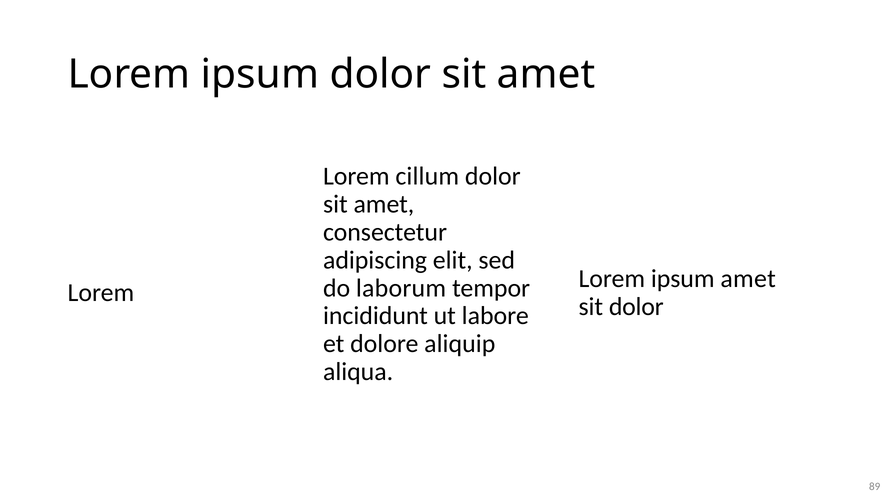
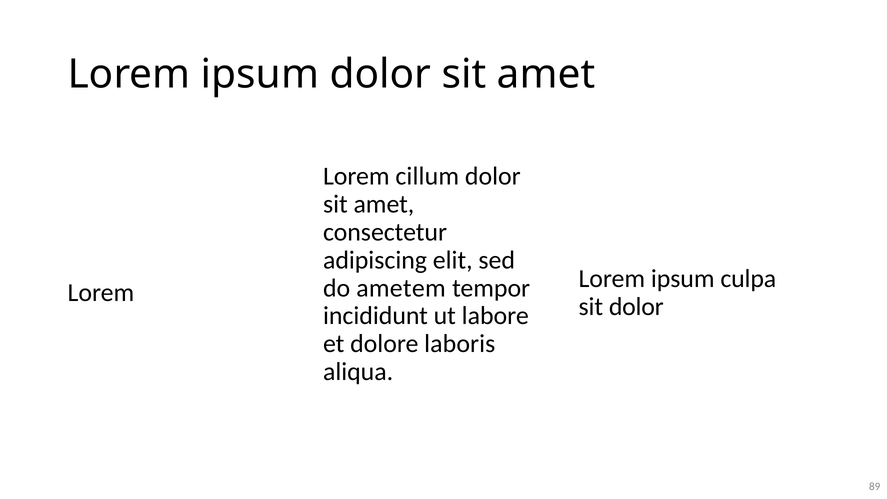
ipsum amet: amet -> culpa
laborum: laborum -> ametem
aliquip: aliquip -> laboris
